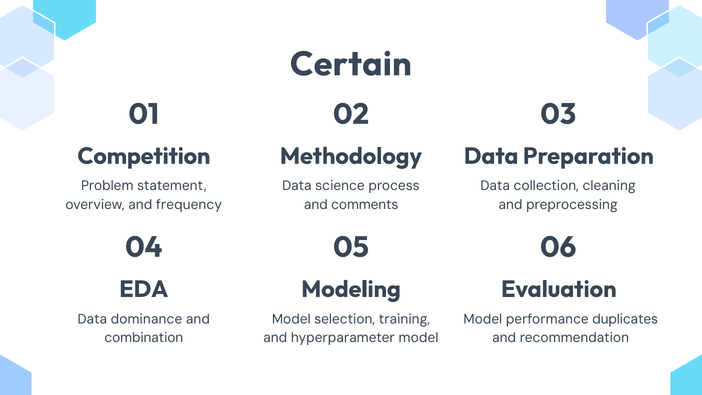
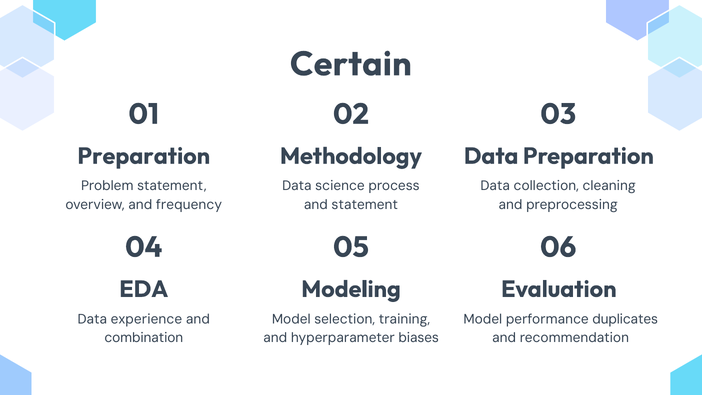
Competition at (144, 156): Competition -> Preparation
and comments: comments -> statement
dominance: dominance -> experience
hyperparameter model: model -> biases
